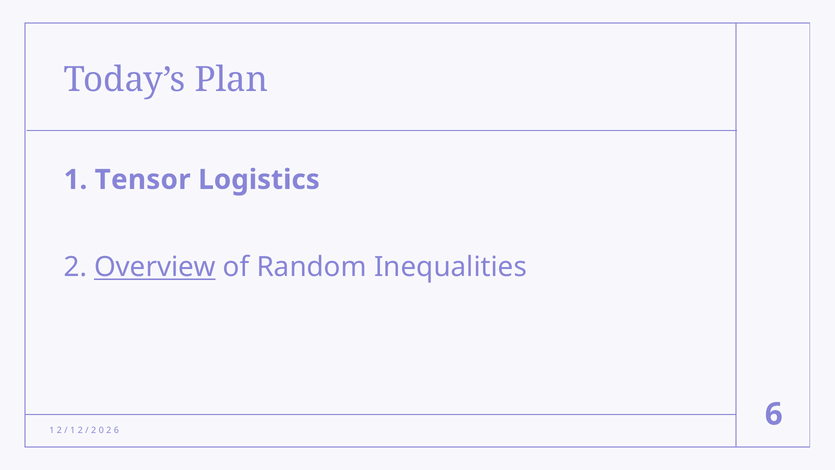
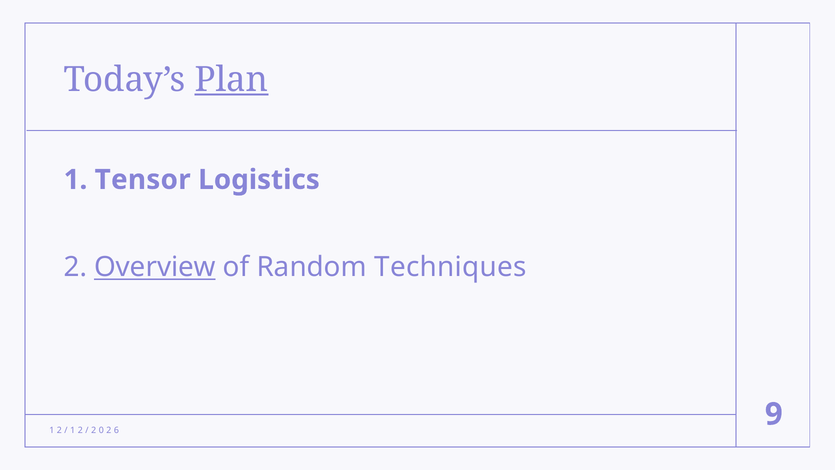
Plan underline: none -> present
Inequalities: Inequalities -> Techniques
6 at (774, 414): 6 -> 9
